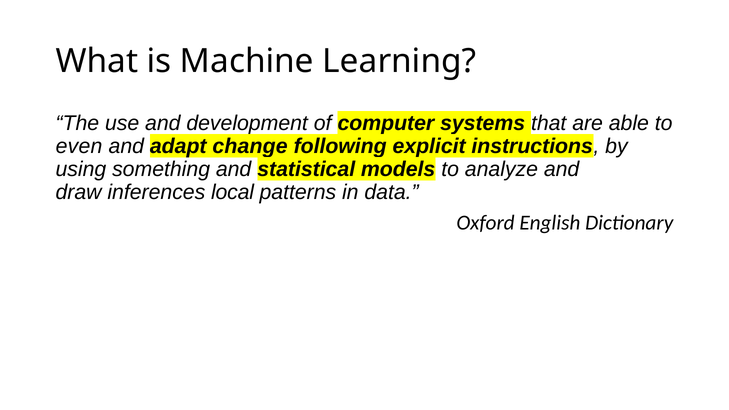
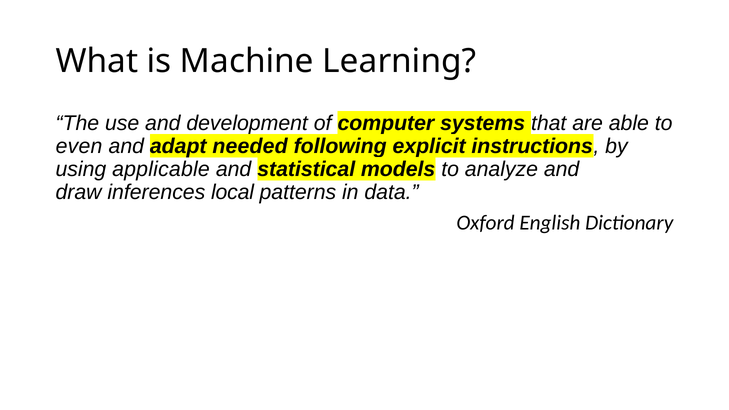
change: change -> needed
something: something -> applicable
